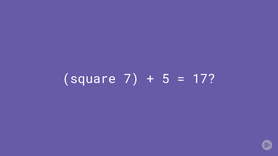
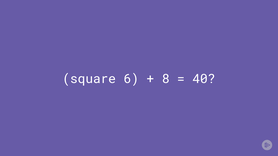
7: 7 -> 6
5: 5 -> 8
17: 17 -> 40
